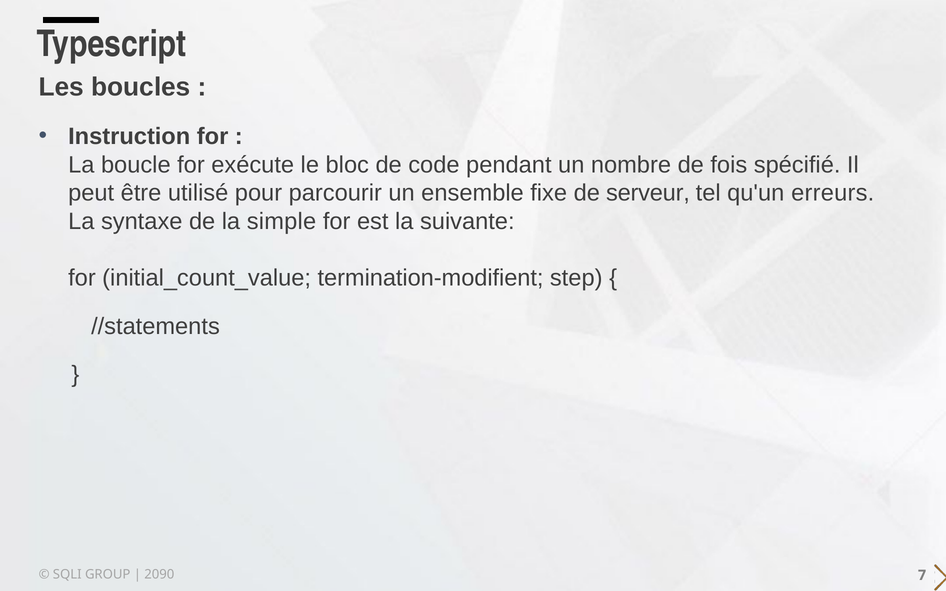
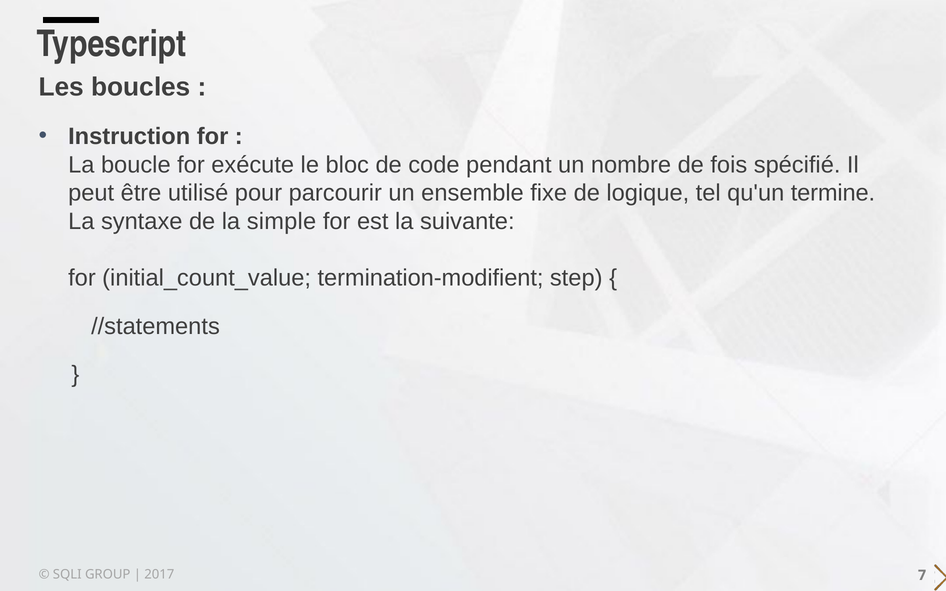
serveur: serveur -> logique
erreurs: erreurs -> termine
2090: 2090 -> 2017
